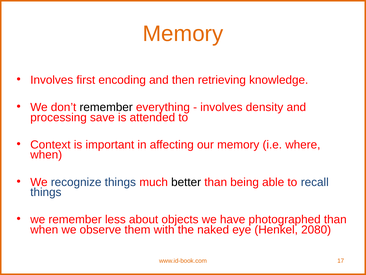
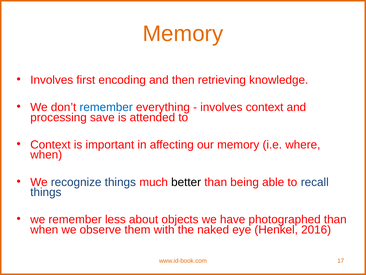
remember at (106, 107) colour: black -> blue
involves density: density -> context
2080: 2080 -> 2016
